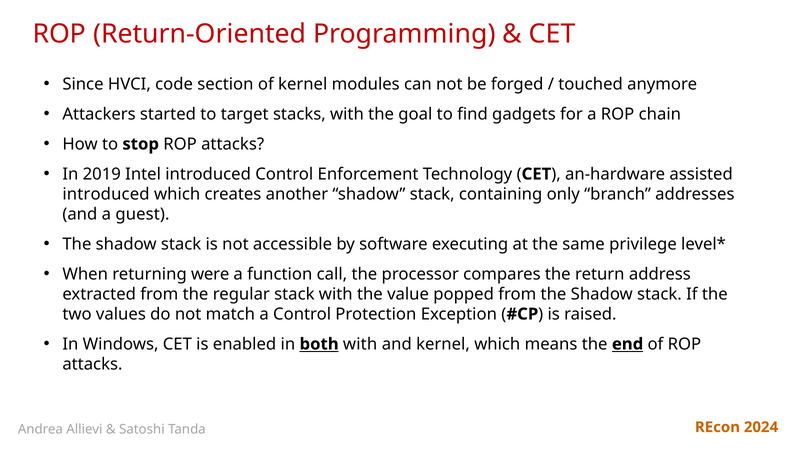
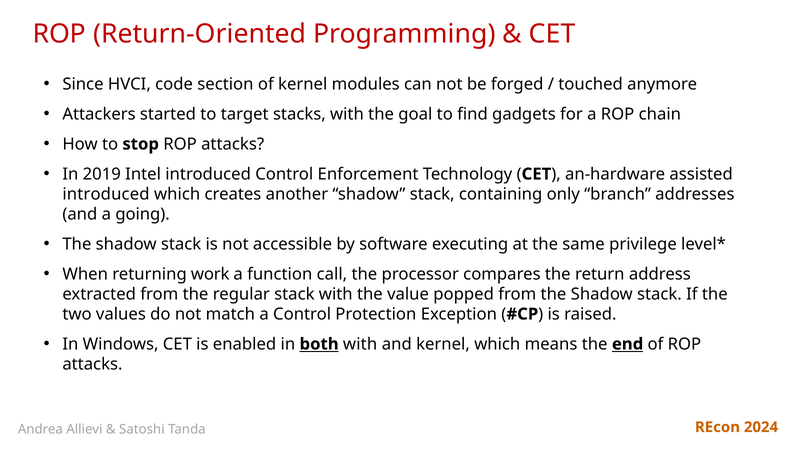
guest: guest -> going
were: were -> work
